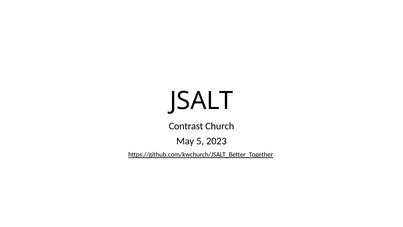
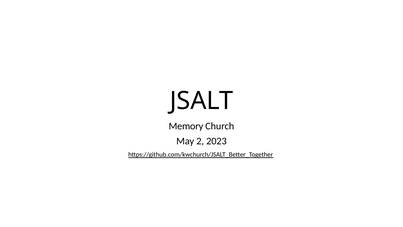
Contrast: Contrast -> Memory
5: 5 -> 2
